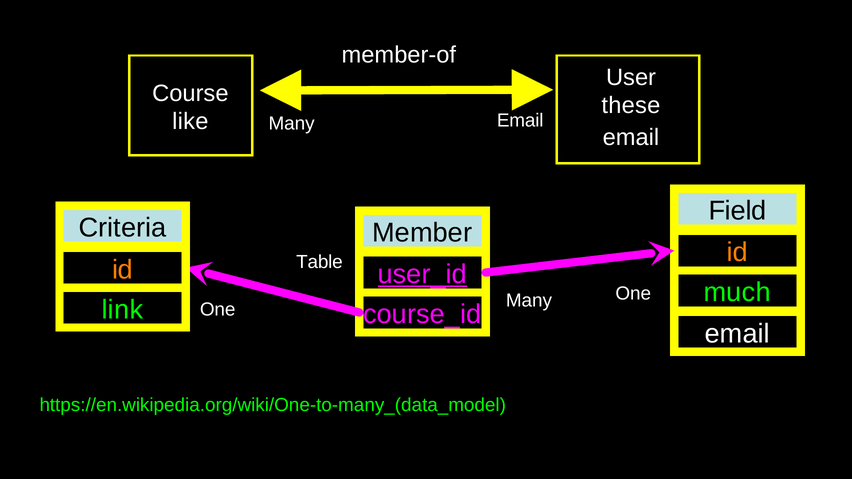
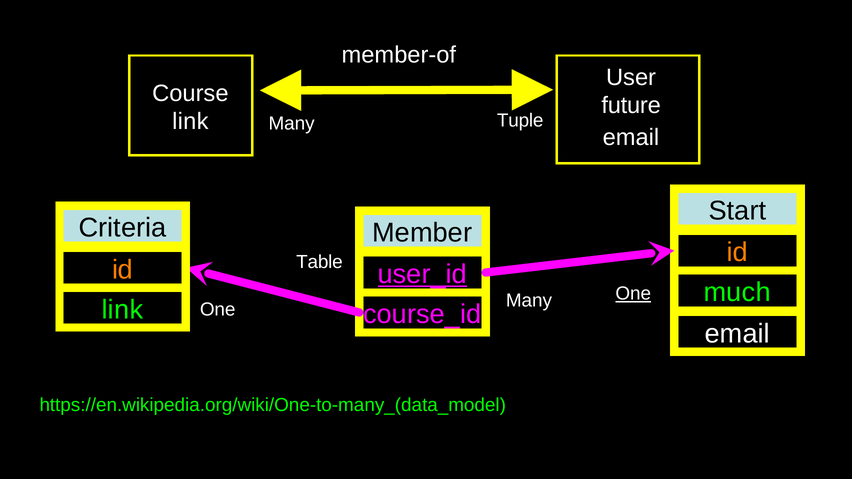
these: these -> future
like at (190, 122): like -> link
Email at (520, 121): Email -> Tuple
Field: Field -> Start
One at (633, 294) underline: none -> present
